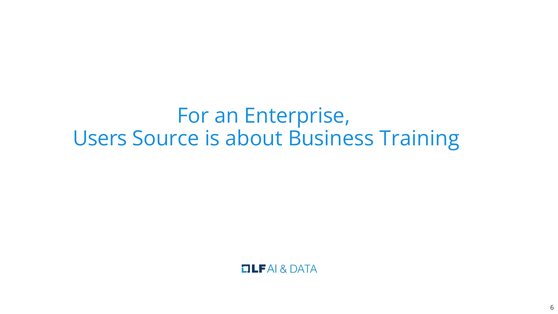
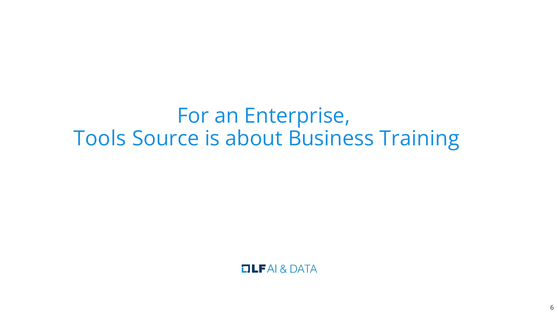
Users: Users -> Tools
